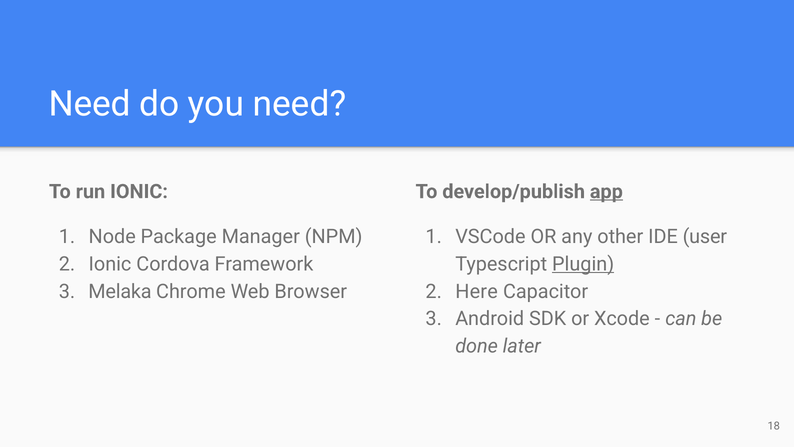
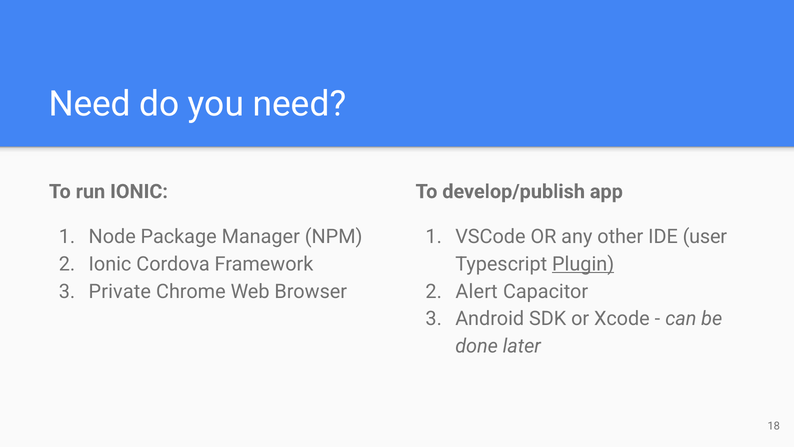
app underline: present -> none
Melaka: Melaka -> Private
Here: Here -> Alert
